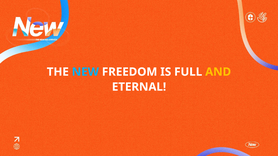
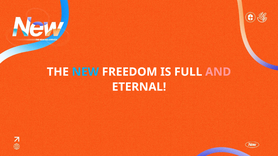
AND colour: yellow -> pink
